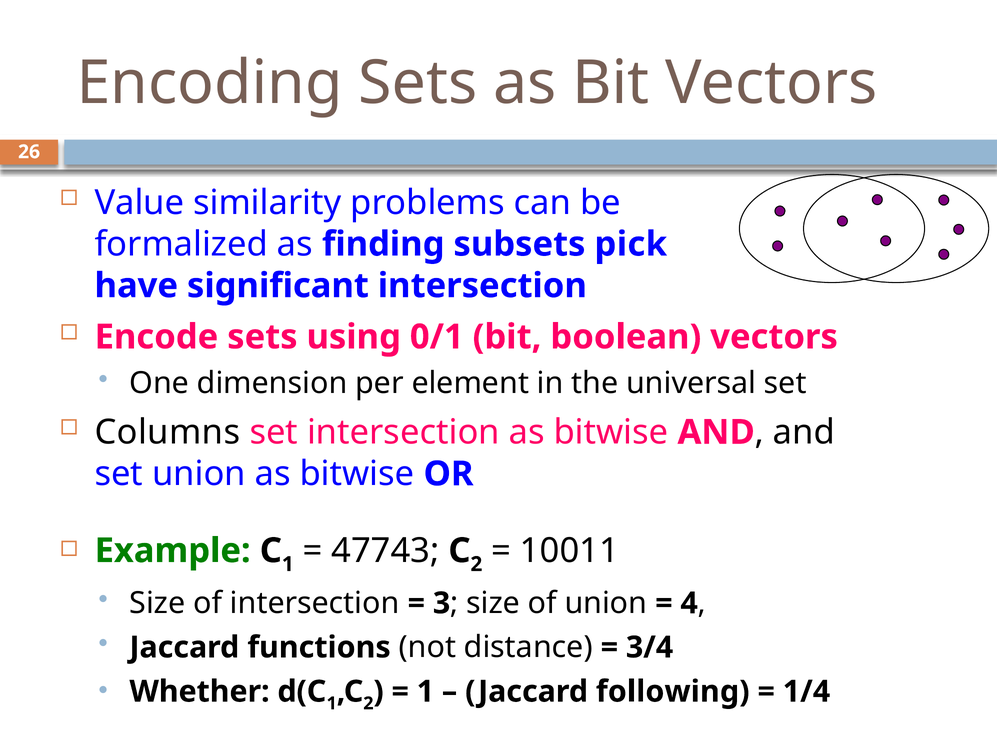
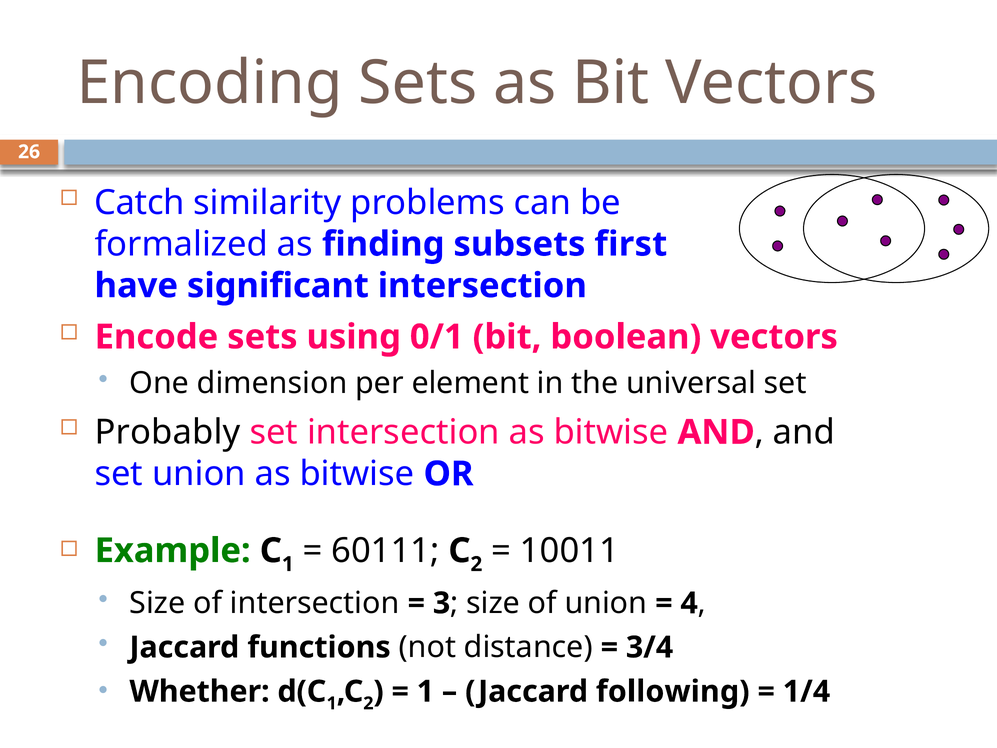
Value: Value -> Catch
pick: pick -> first
Columns: Columns -> Probably
47743: 47743 -> 60111
